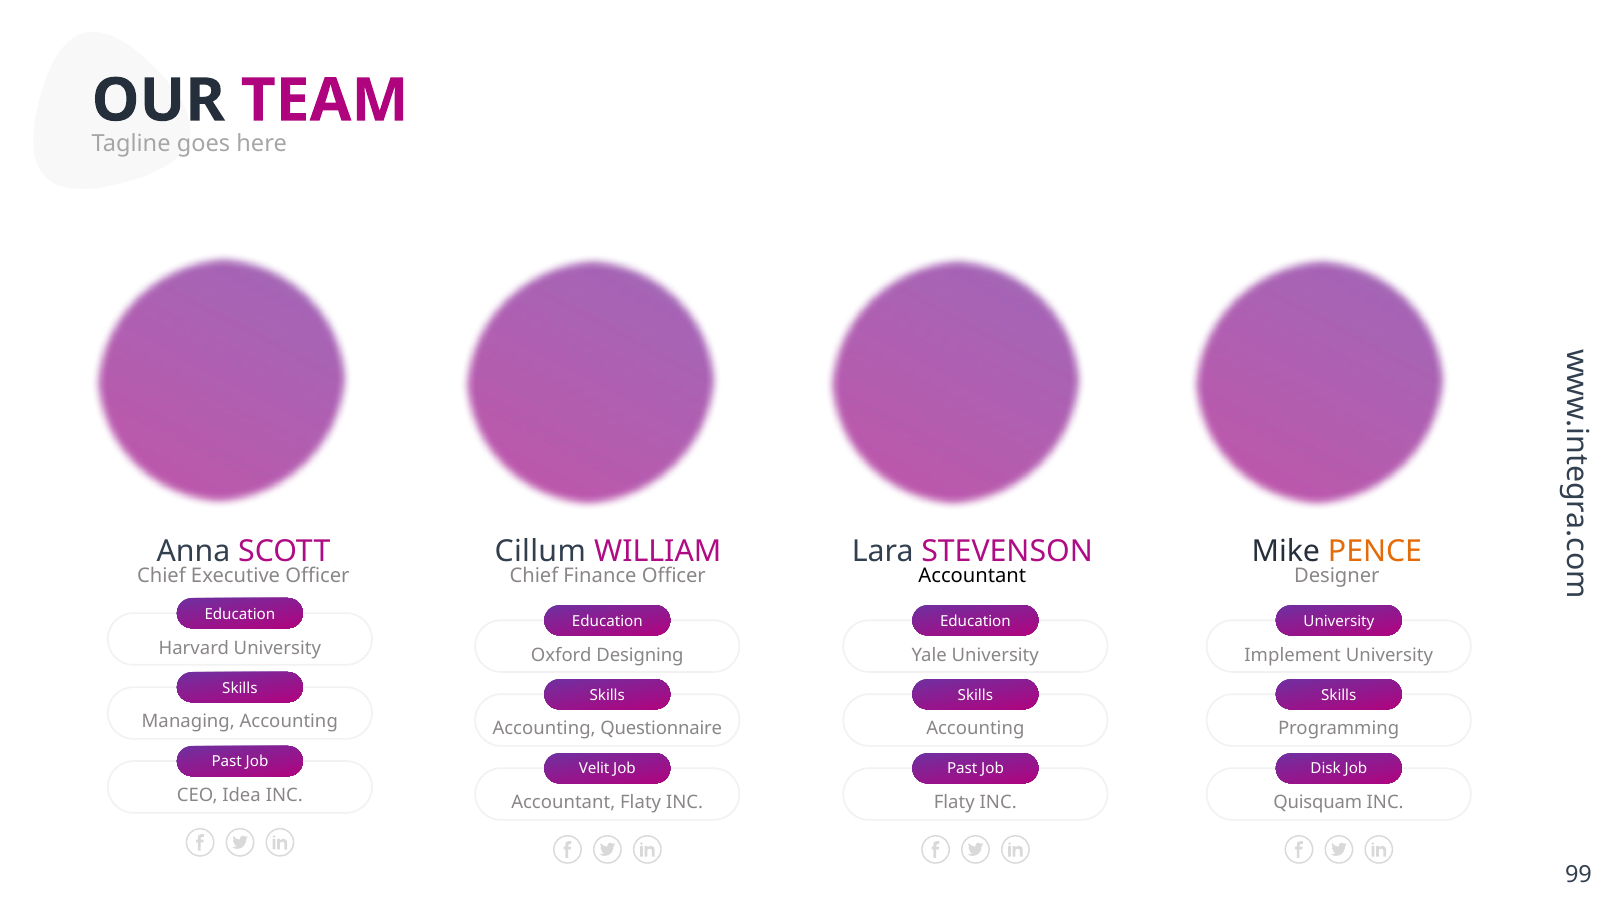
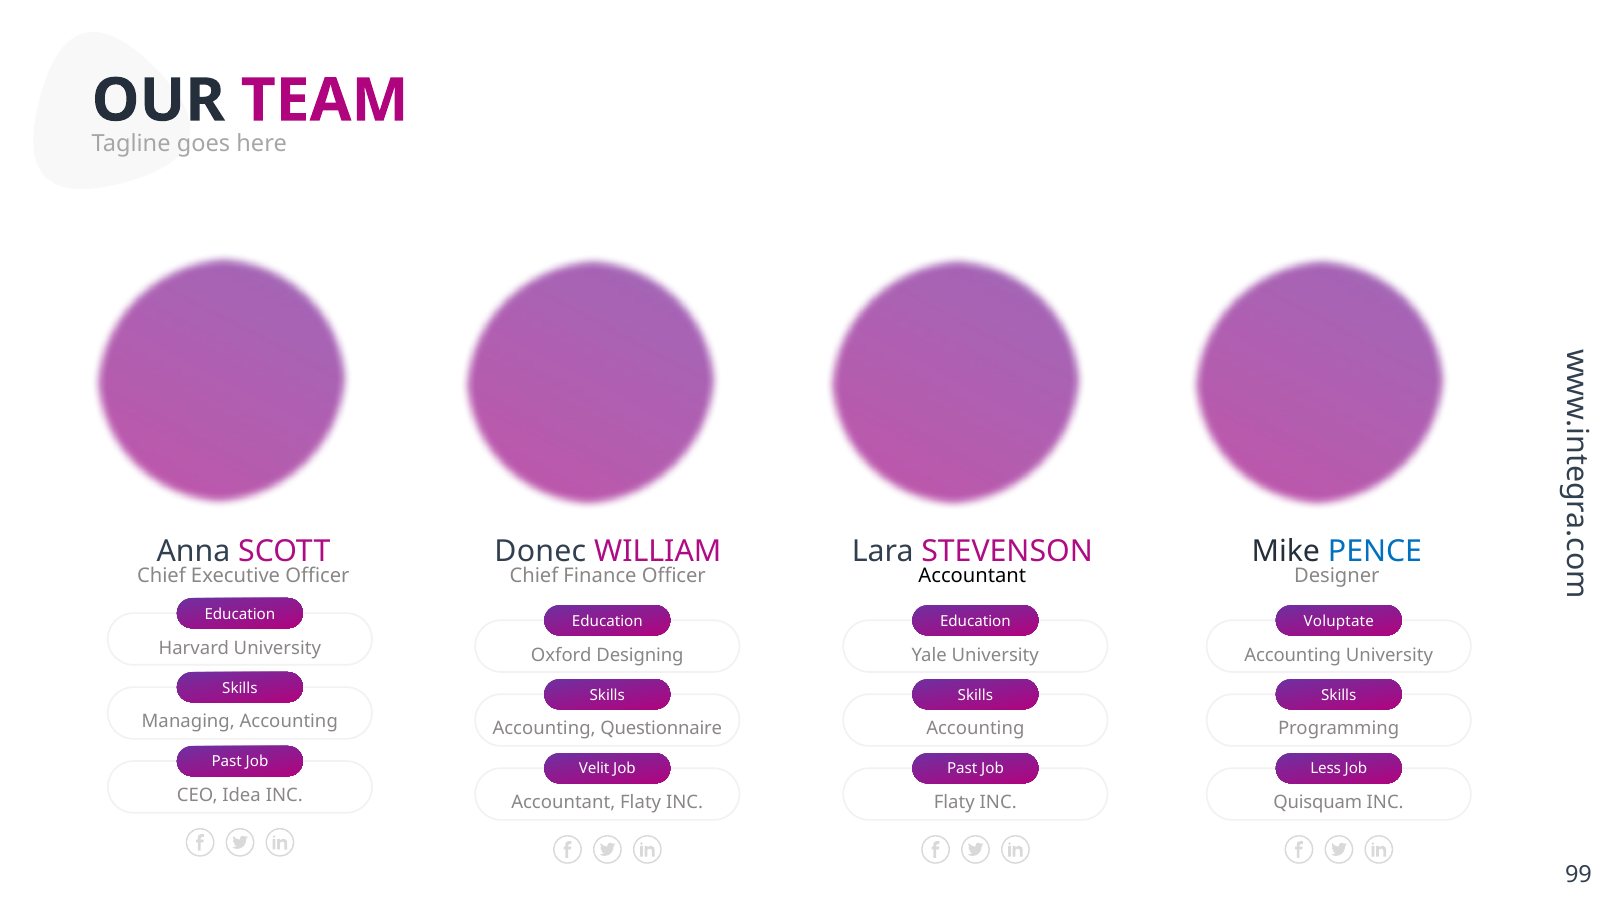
Cillum: Cillum -> Donec
PENCE colour: orange -> blue
University at (1339, 622): University -> Voluptate
Implement at (1293, 655): Implement -> Accounting
Disk: Disk -> Less
